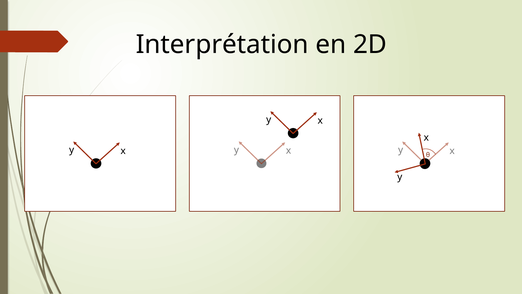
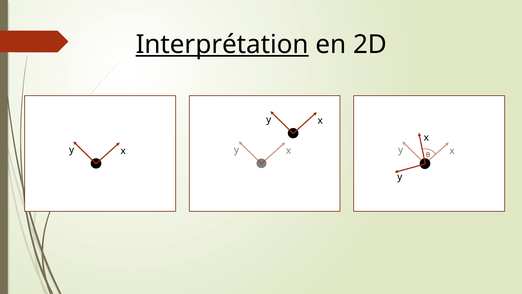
Interprétation underline: none -> present
